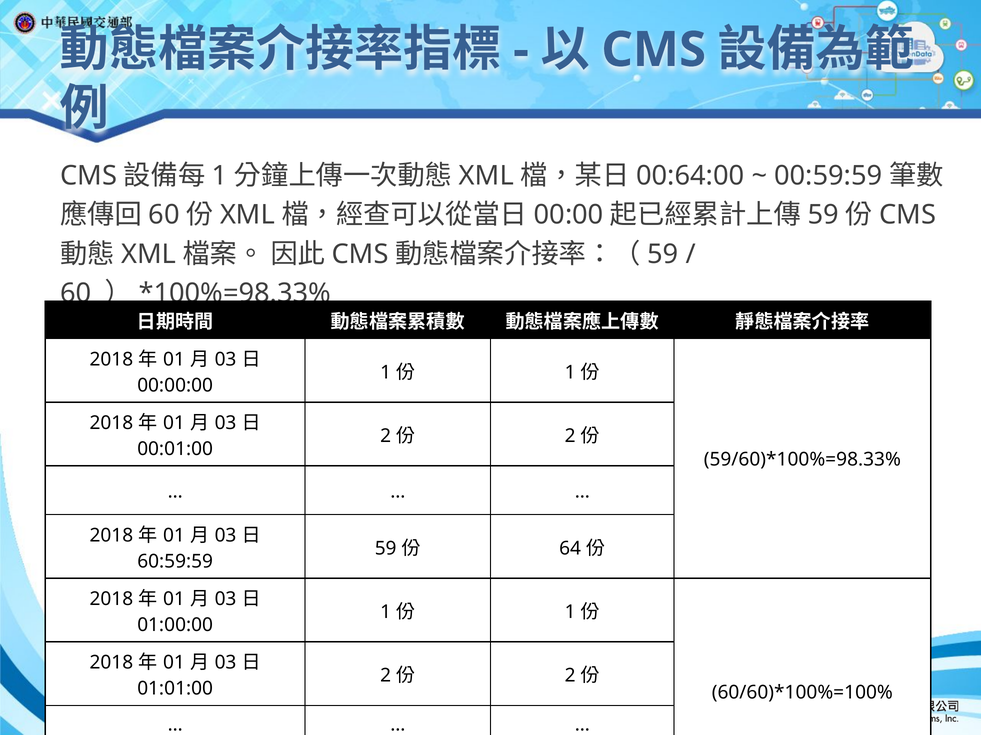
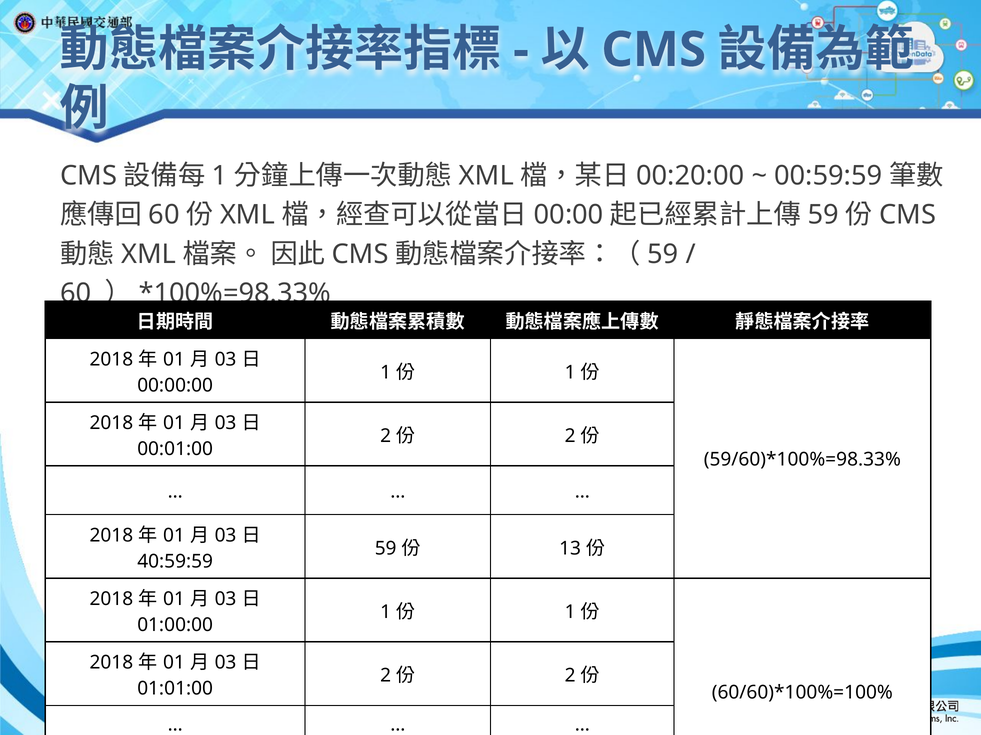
00:64:00: 00:64:00 -> 00:20:00
64: 64 -> 13
60:59:59: 60:59:59 -> 40:59:59
